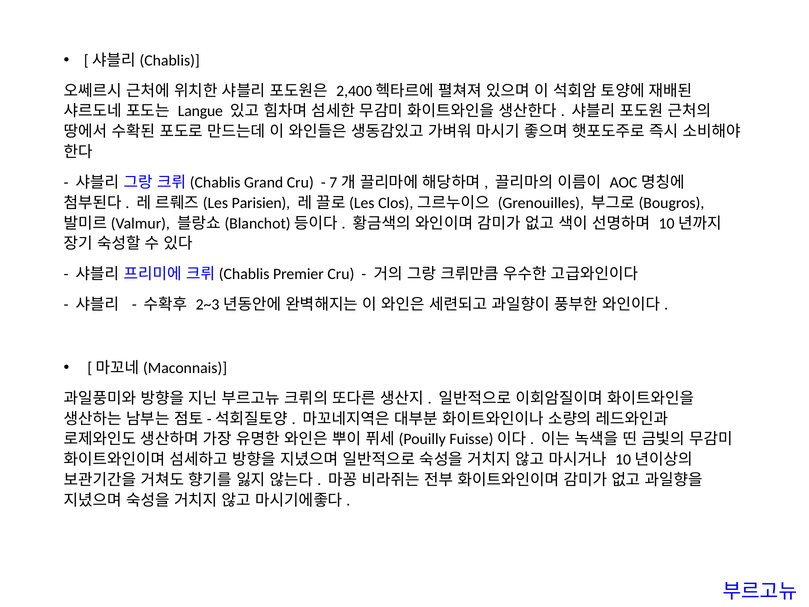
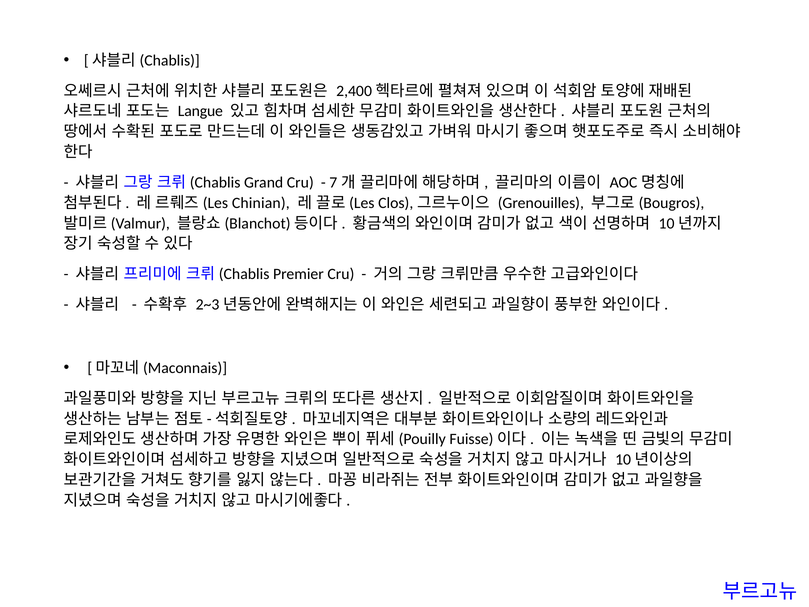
Parisien: Parisien -> Chinian
